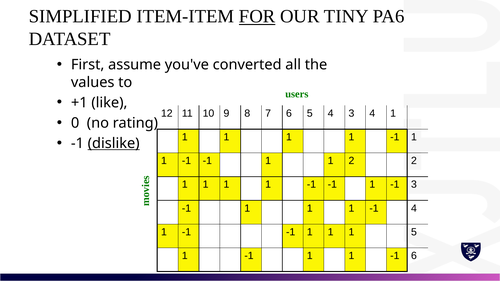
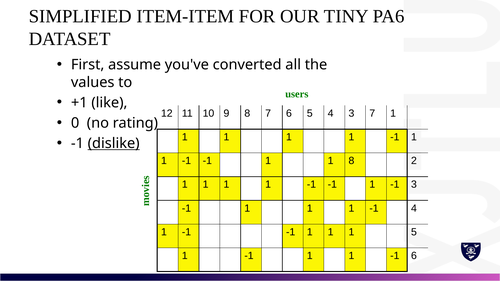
FOR underline: present -> none
3 4: 4 -> 7
1 2: 2 -> 8
